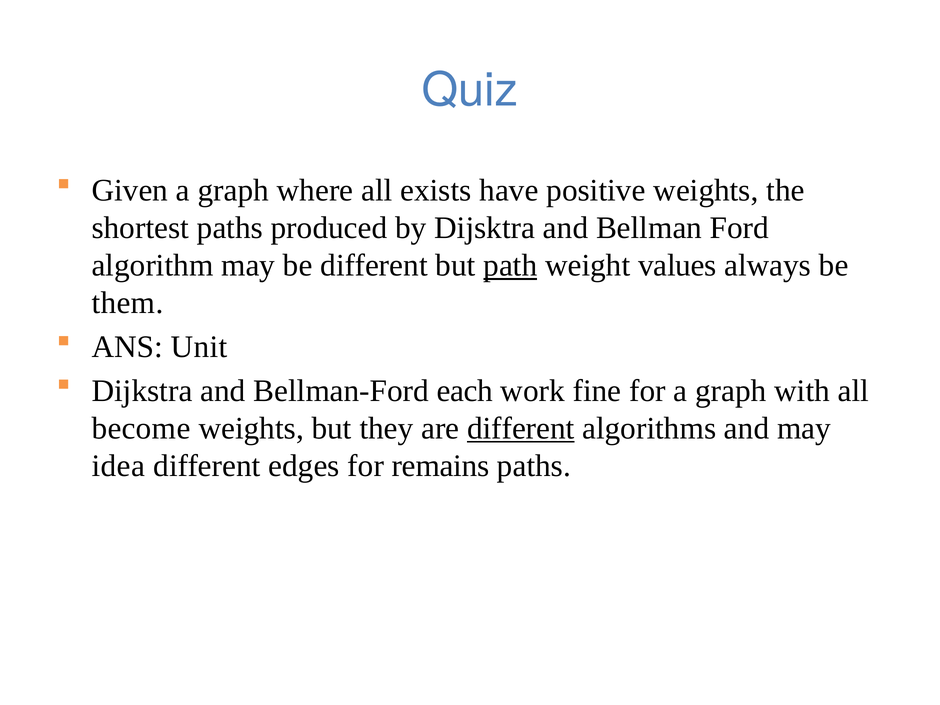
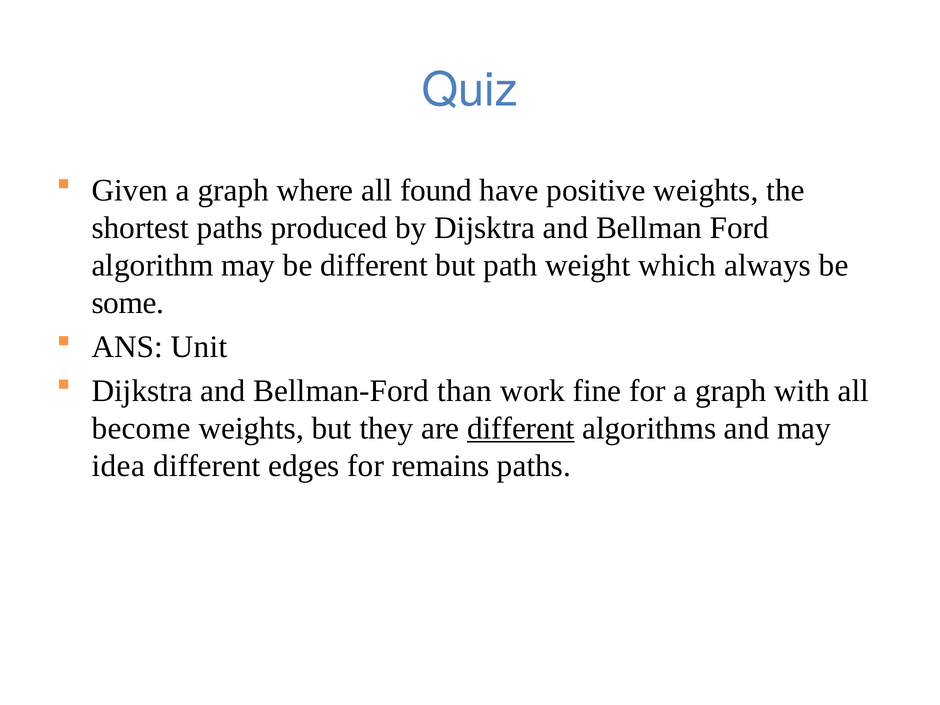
exists: exists -> found
path underline: present -> none
values: values -> which
them: them -> some
each: each -> than
